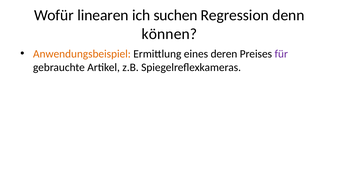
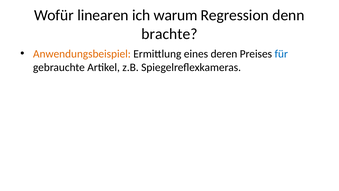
suchen: suchen -> warum
können: können -> brachte
für colour: purple -> blue
